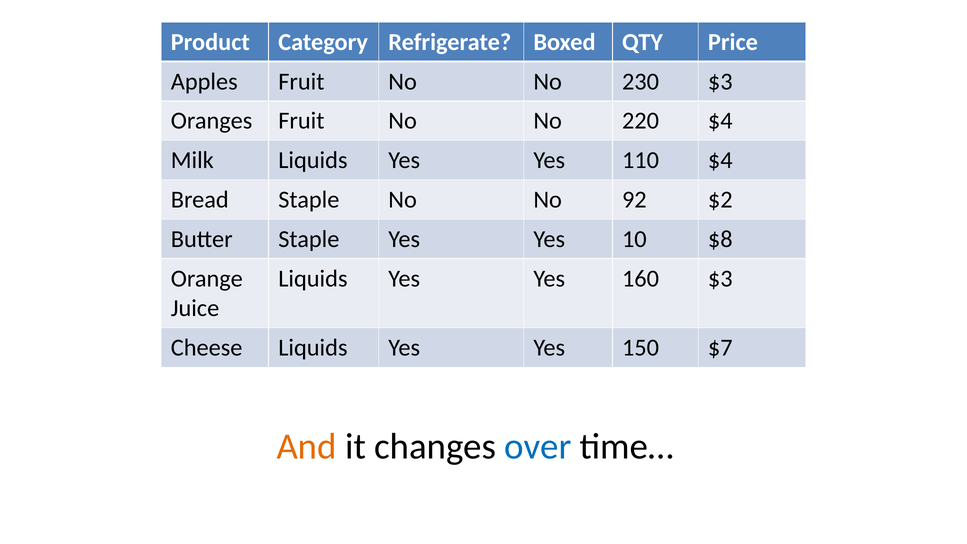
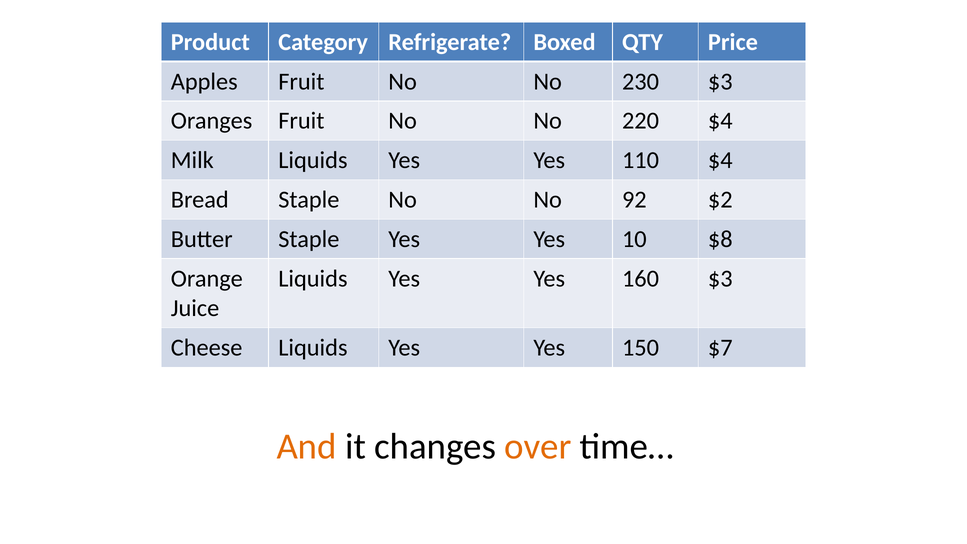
over colour: blue -> orange
